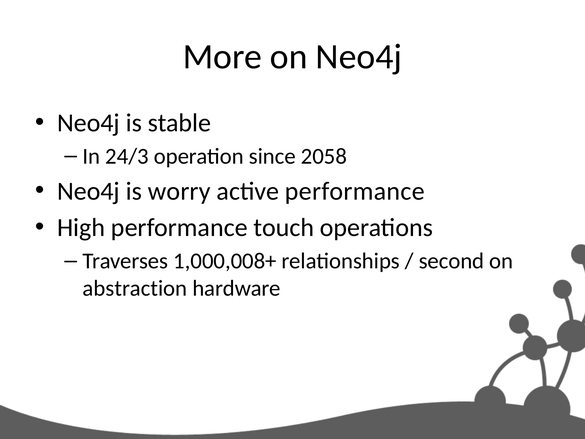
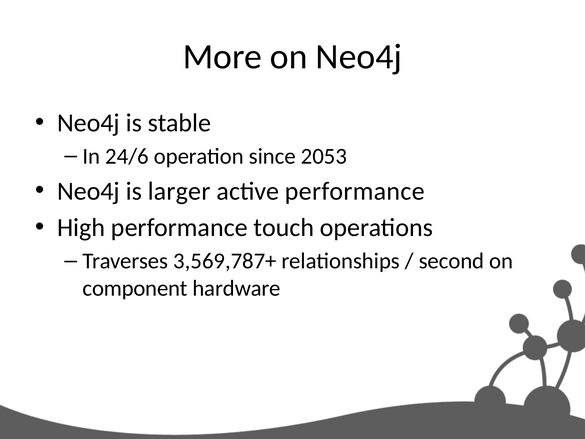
24/3: 24/3 -> 24/6
2058: 2058 -> 2053
worry: worry -> larger
1,000,008+: 1,000,008+ -> 3,569,787+
abstraction: abstraction -> component
